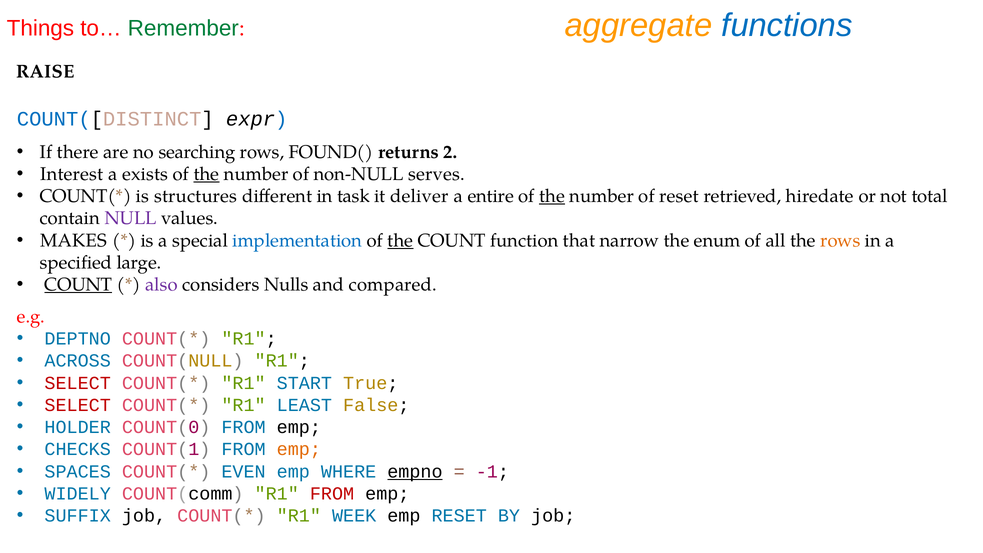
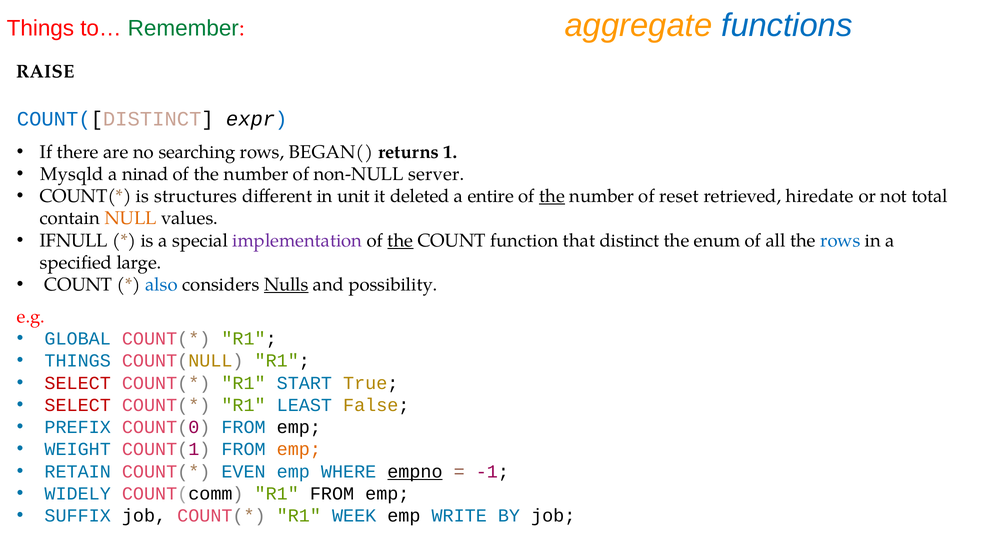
FOUND(: FOUND( -> BEGAN(
2: 2 -> 1
Interest: Interest -> Mysqld
exists: exists -> ninad
the at (206, 174) underline: present -> none
serves: serves -> server
task: task -> unit
deliver: deliver -> deleted
NULL colour: purple -> orange
MAKES: MAKES -> IFNULL
implementation colour: blue -> purple
narrow: narrow -> distinct
rows at (840, 240) colour: orange -> blue
COUNT at (78, 285) underline: present -> none
also colour: purple -> blue
Nulls underline: none -> present
compared: compared -> possibility
DEPTNO: DEPTNO -> GLOBAL
ACROSS at (78, 361): ACROSS -> THINGS
HOLDER: HOLDER -> PREFIX
CHECKS: CHECKS -> WEIGHT
SPACES: SPACES -> RETAIN
FROM at (332, 494) colour: red -> black
emp RESET: RESET -> WRITE
